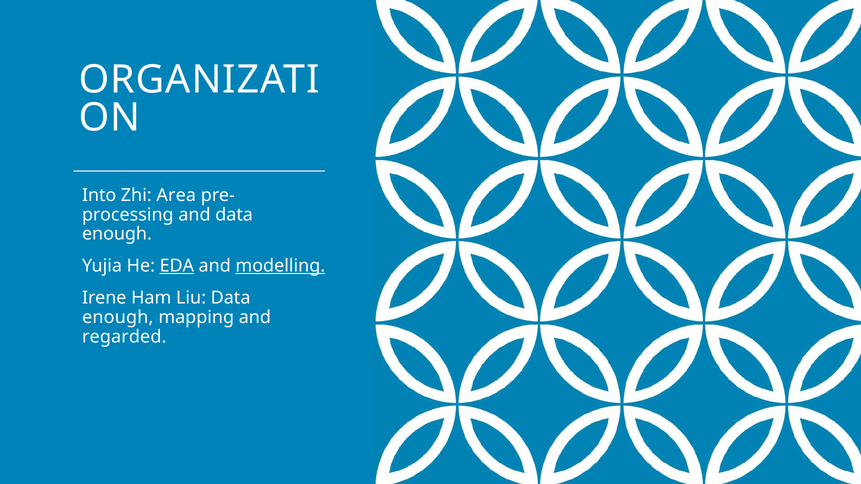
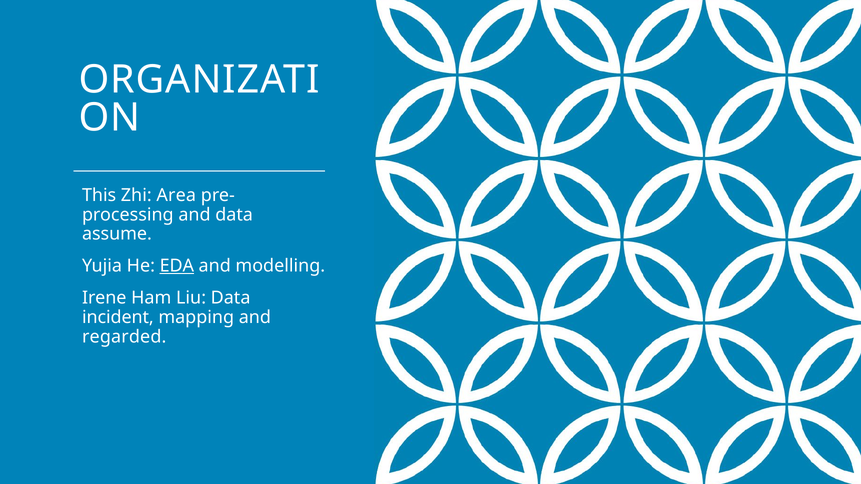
Into: Into -> This
enough at (117, 234): enough -> assume
modelling underline: present -> none
enough at (118, 317): enough -> incident
